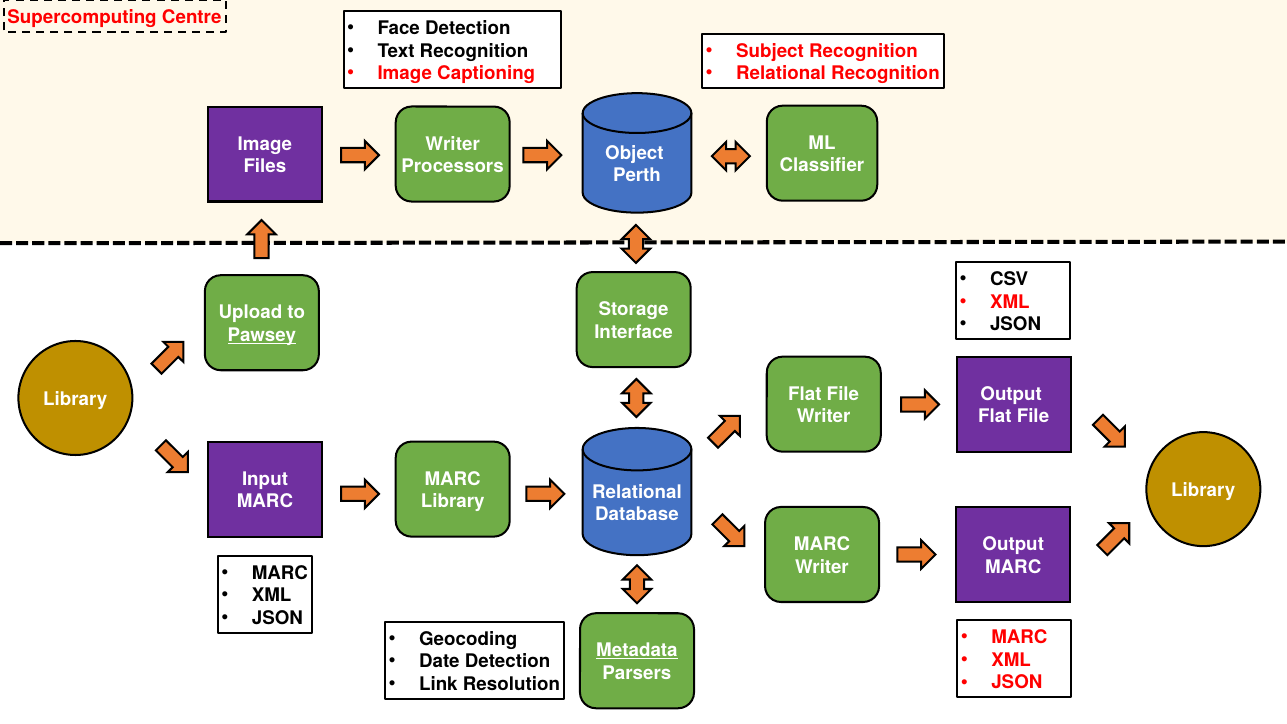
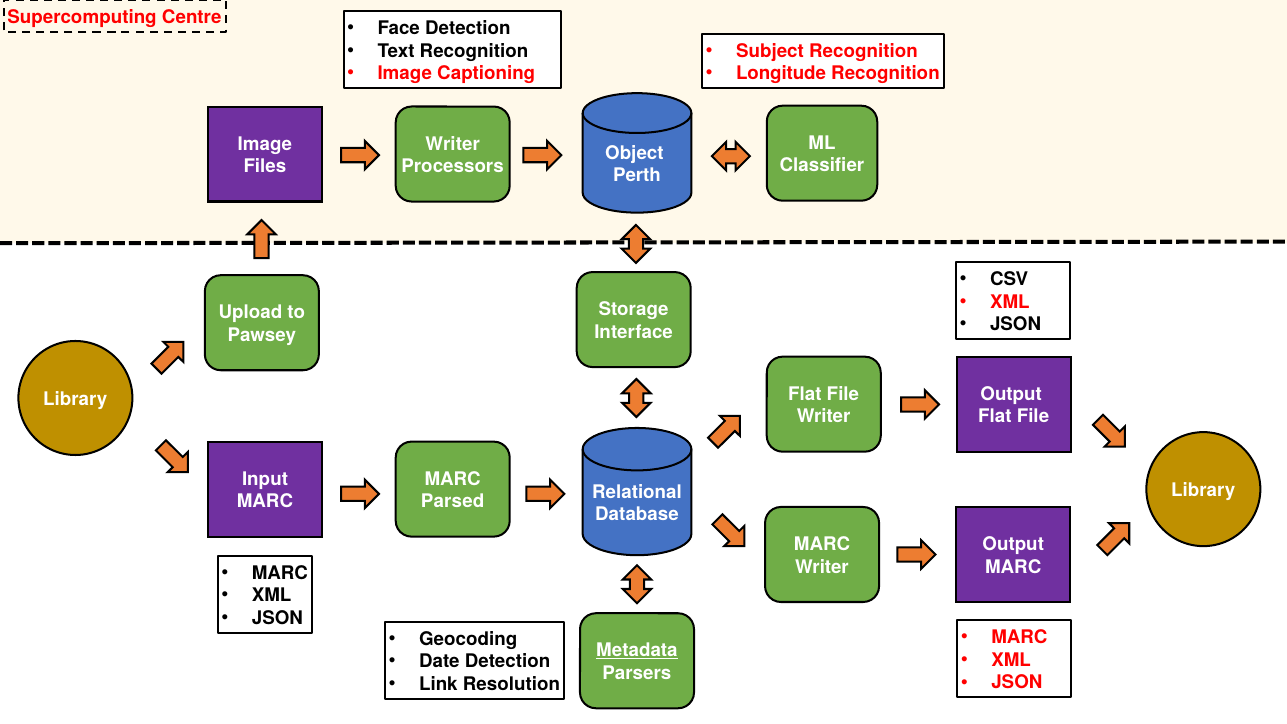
Relational at (781, 73): Relational -> Longitude
Pawsey underline: present -> none
Library at (453, 502): Library -> Parsed
